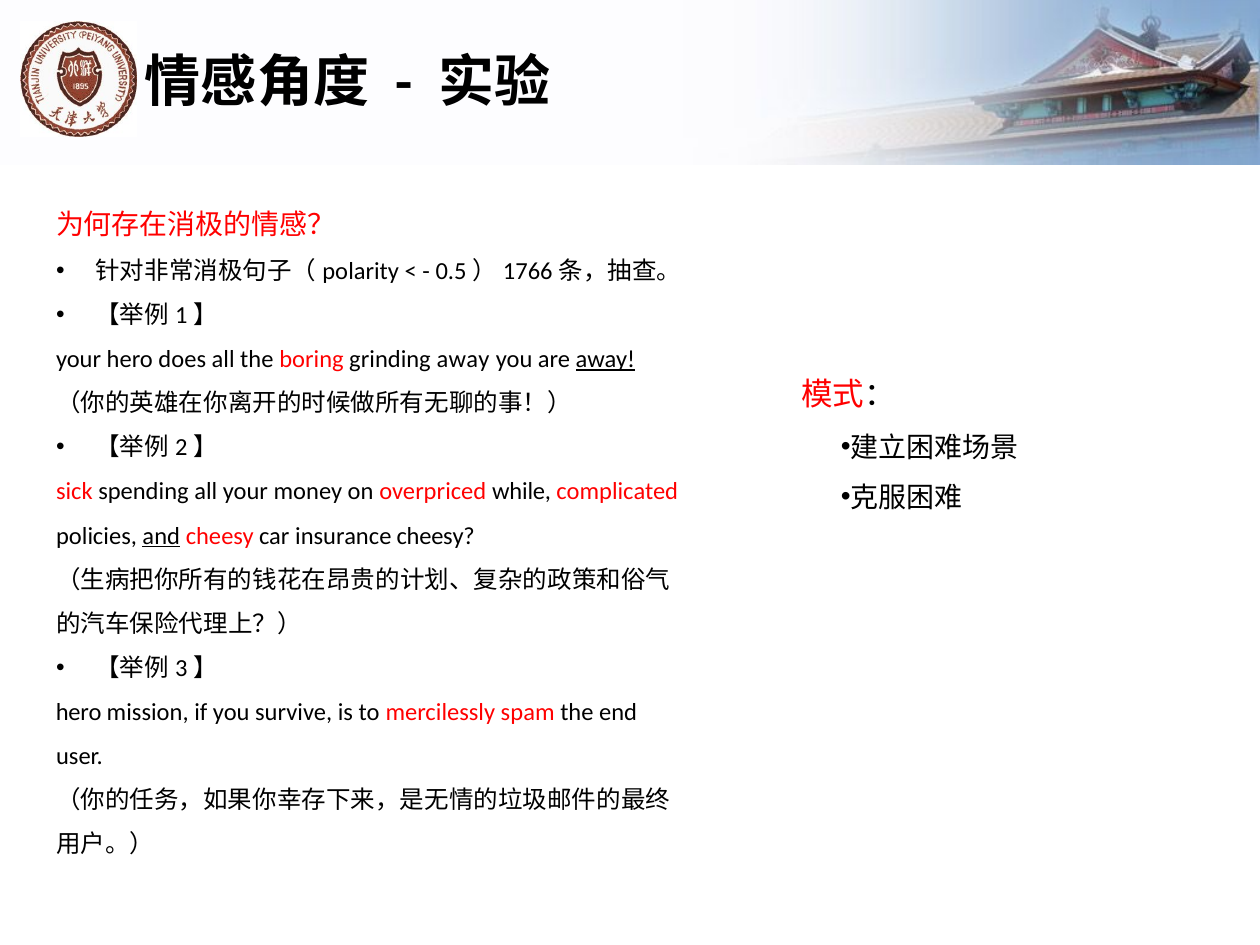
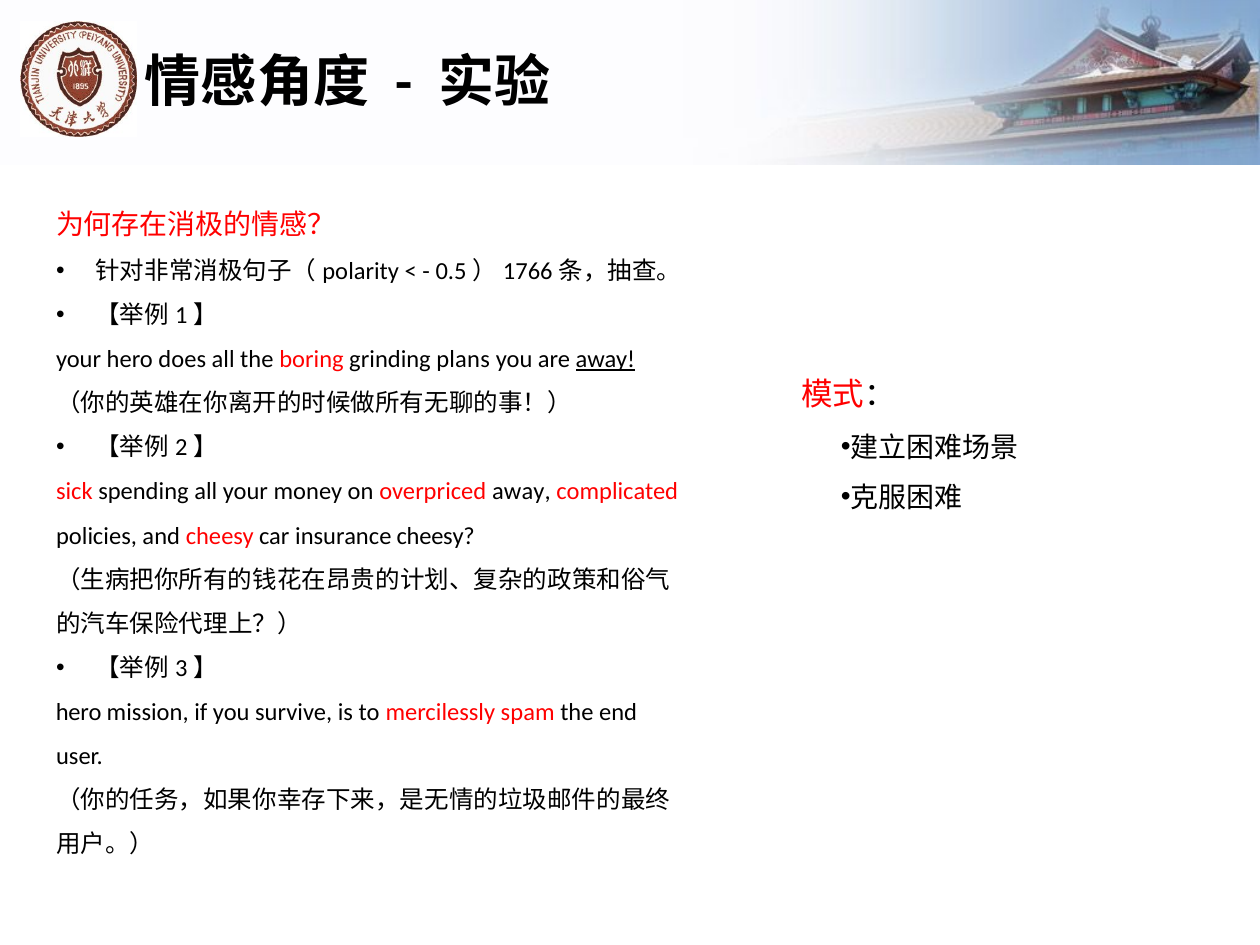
grinding away: away -> plans
overpriced while: while -> away
and underline: present -> none
